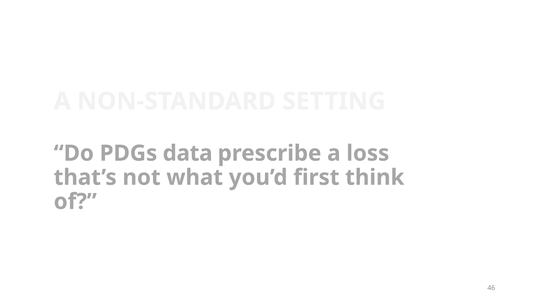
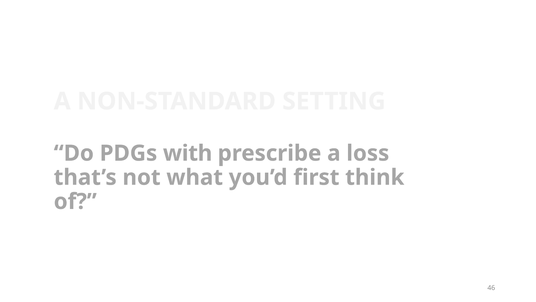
data: data -> with
